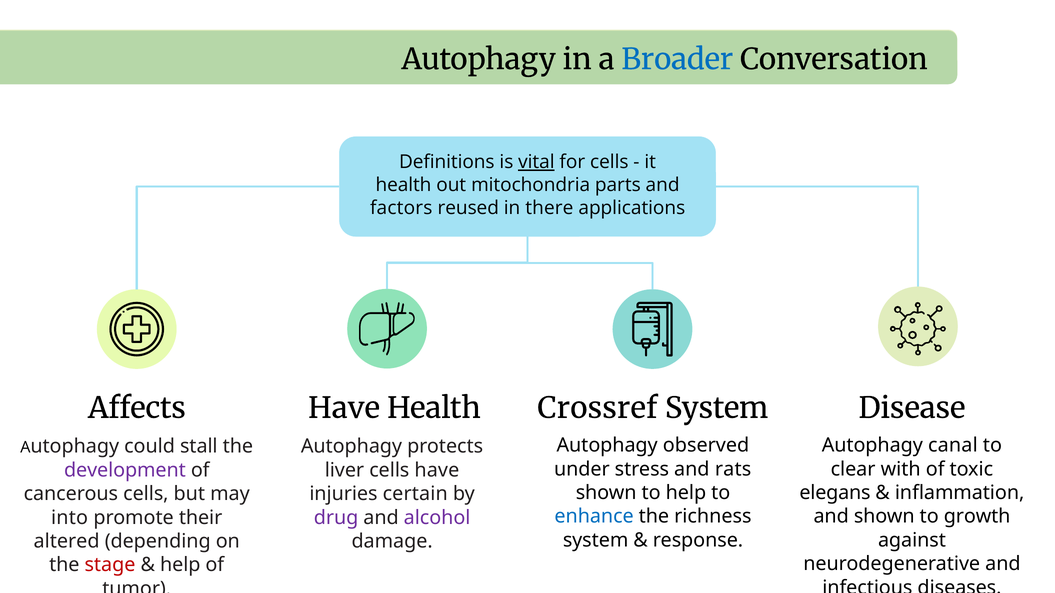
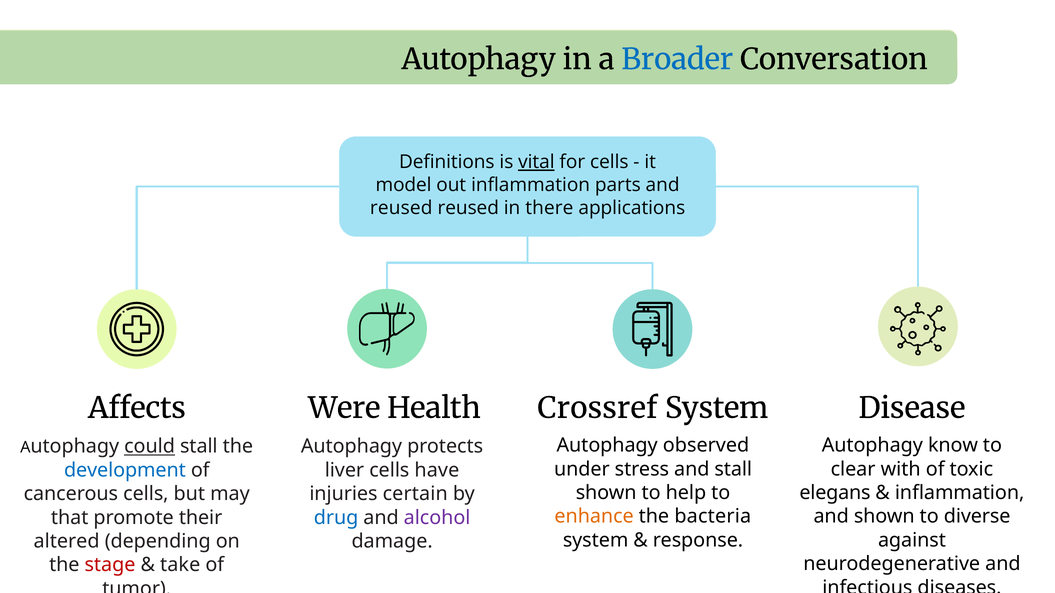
health at (404, 185): health -> model
out mitochondria: mitochondria -> inflammation
factors at (401, 208): factors -> reused
Have at (344, 409): Have -> Were
canal: canal -> know
could underline: none -> present
and rats: rats -> stall
development colour: purple -> blue
enhance colour: blue -> orange
richness: richness -> bacteria
growth: growth -> diverse
into: into -> that
drug colour: purple -> blue
help at (180, 565): help -> take
